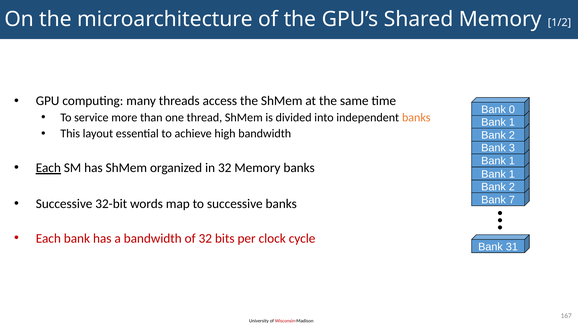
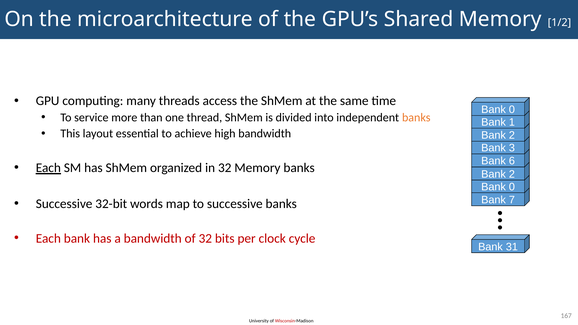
1 at (512, 161): 1 -> 6
1 at (512, 174): 1 -> 2
2 at (512, 187): 2 -> 0
